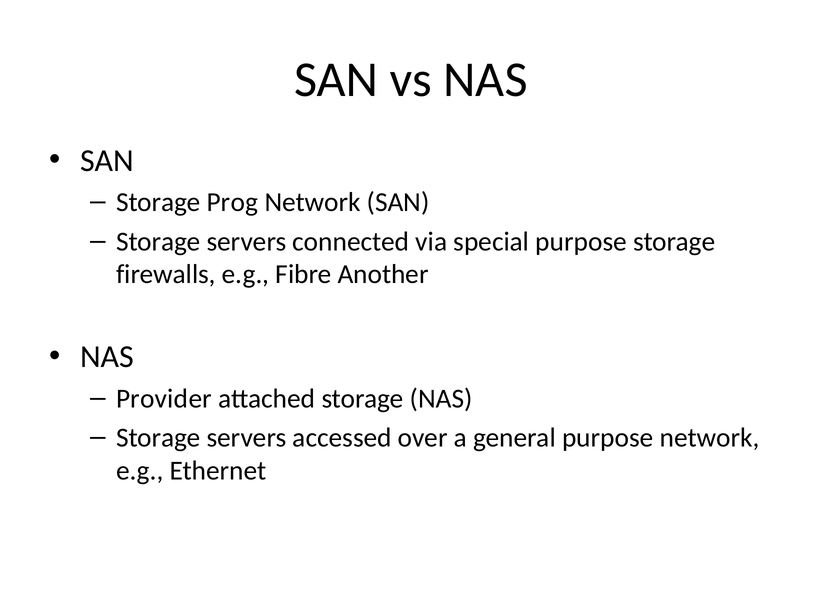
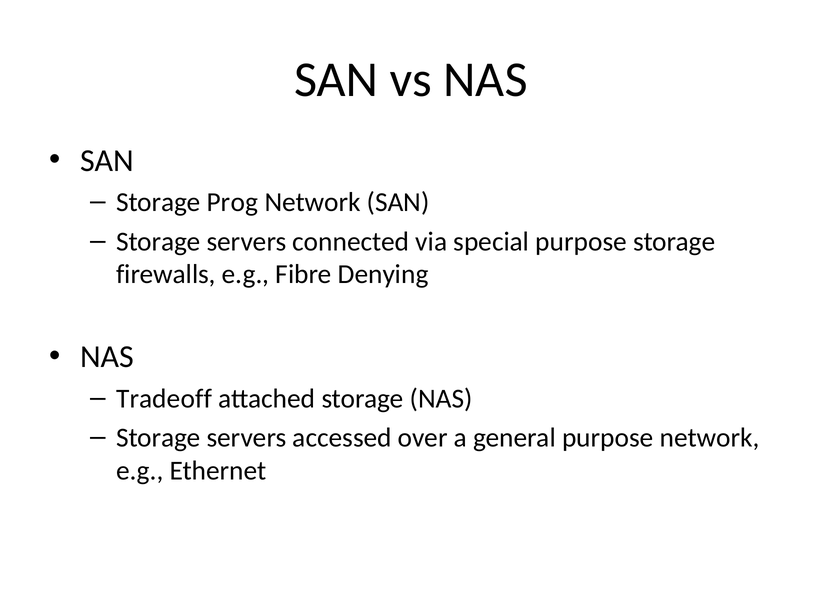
Another: Another -> Denying
Provider: Provider -> Tradeoff
